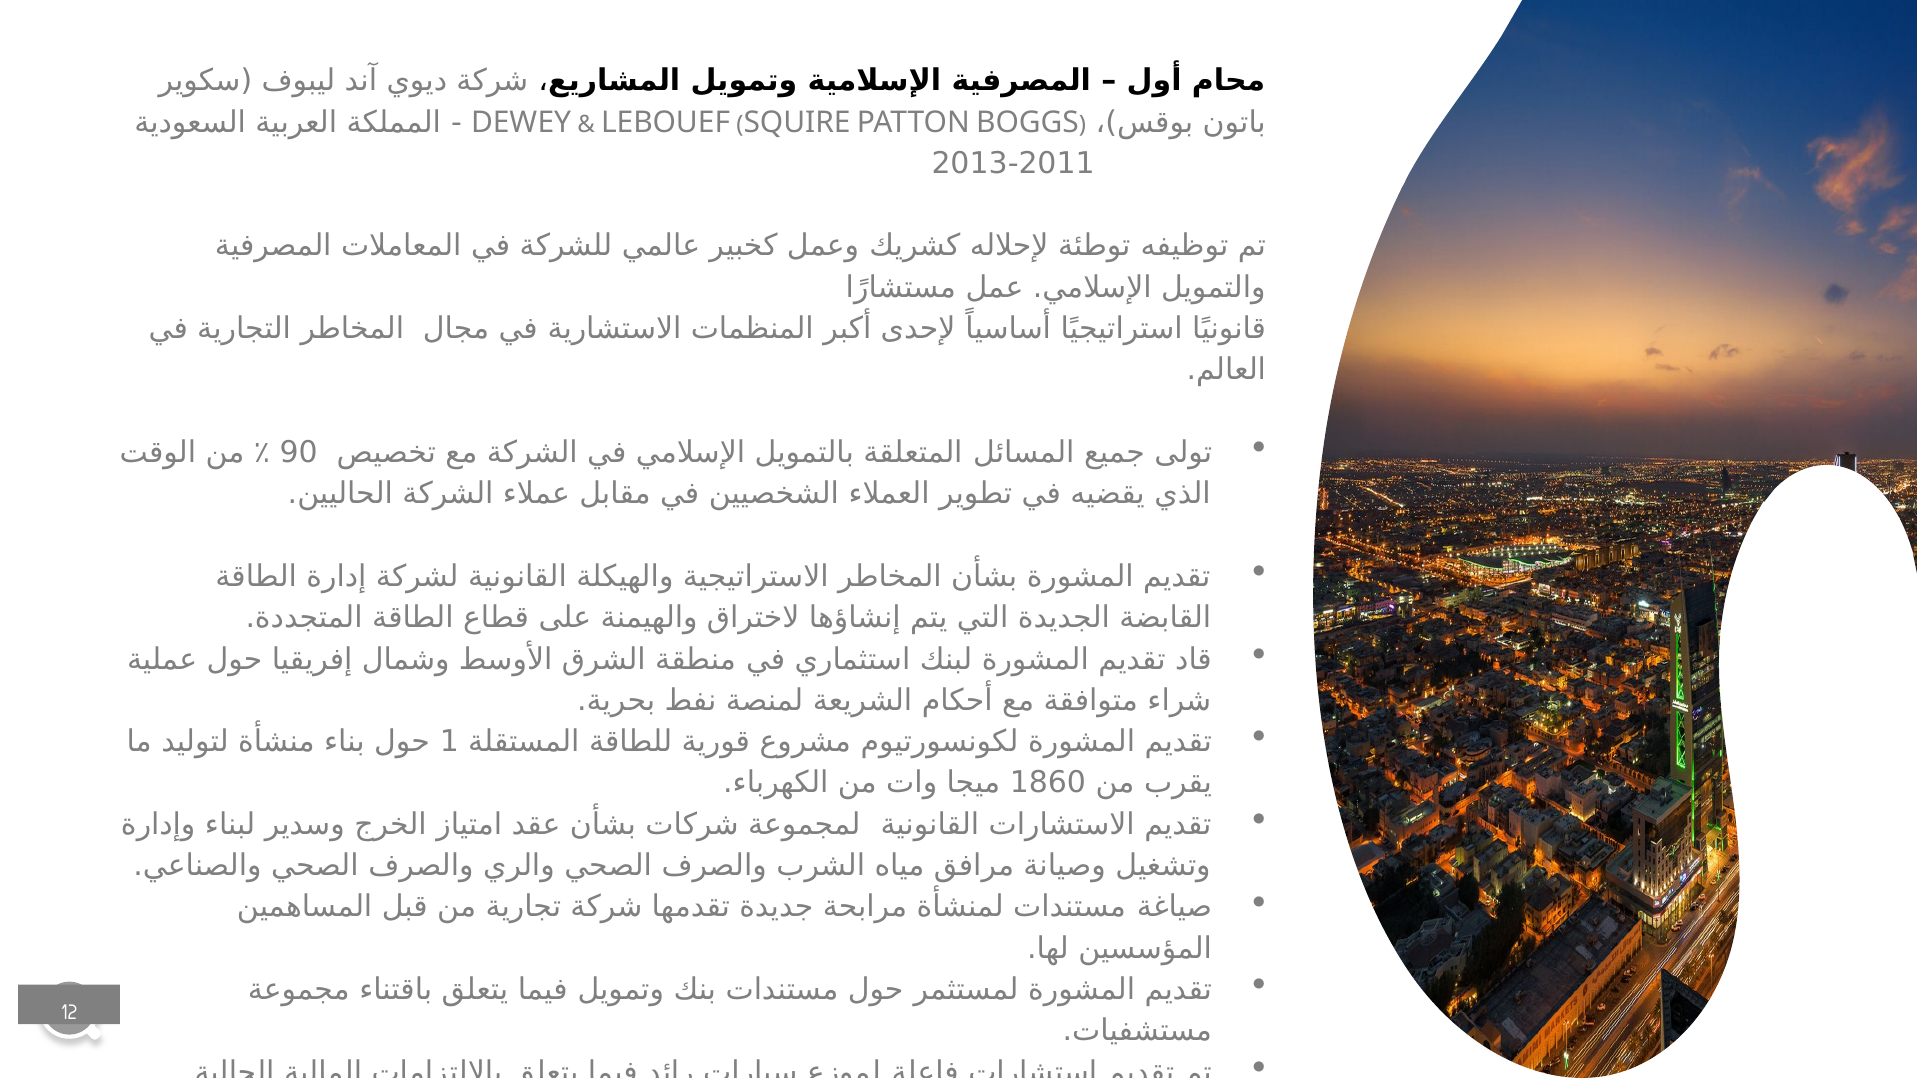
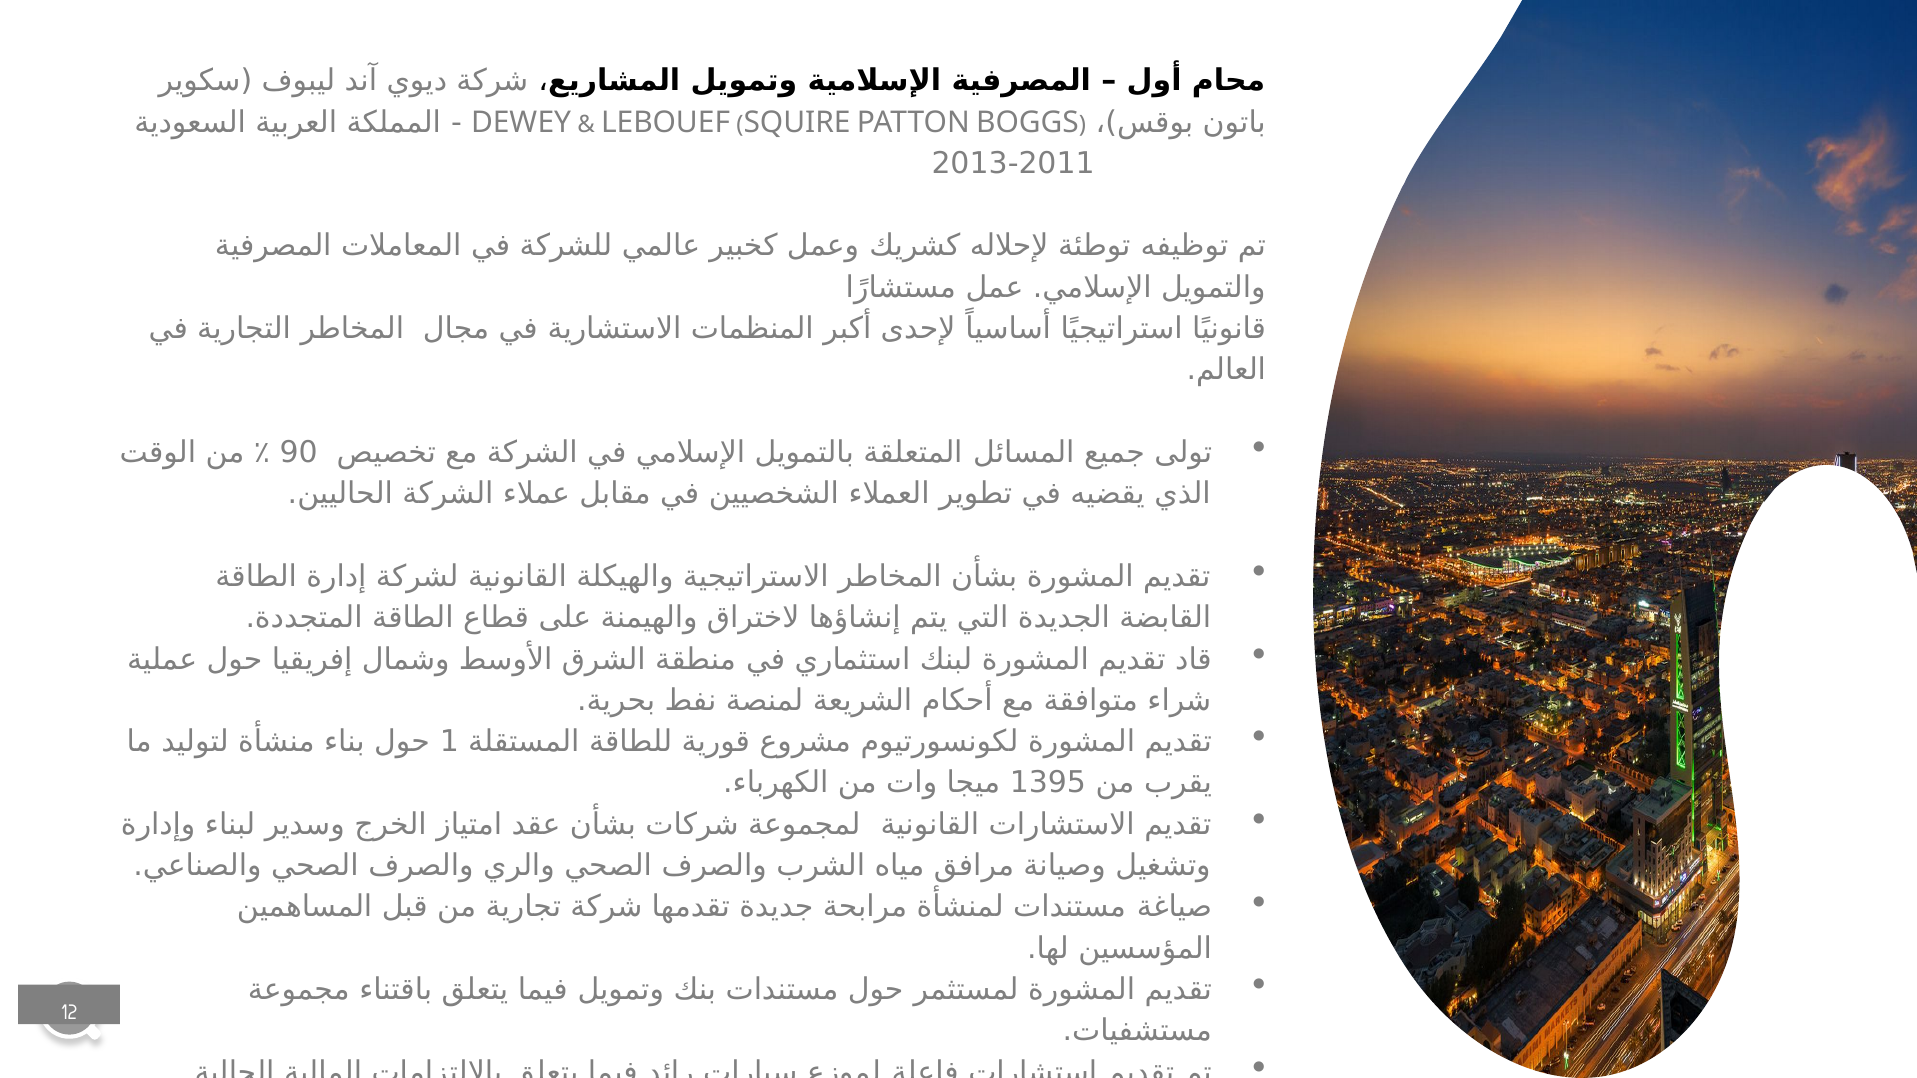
1860: 1860 -> 1395
